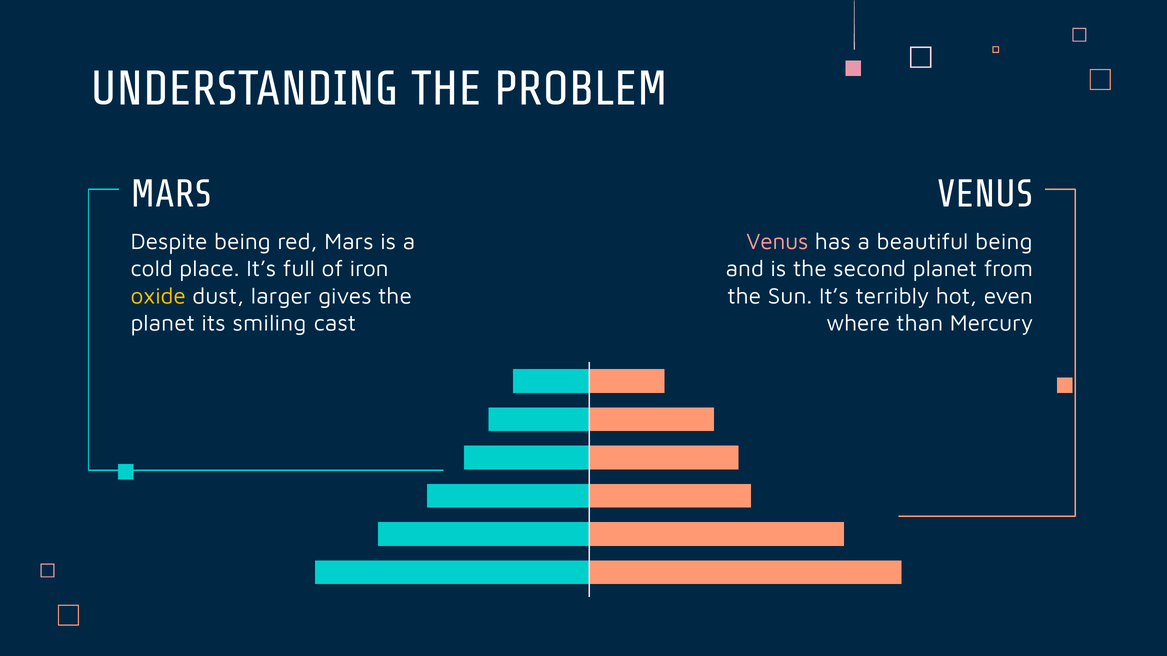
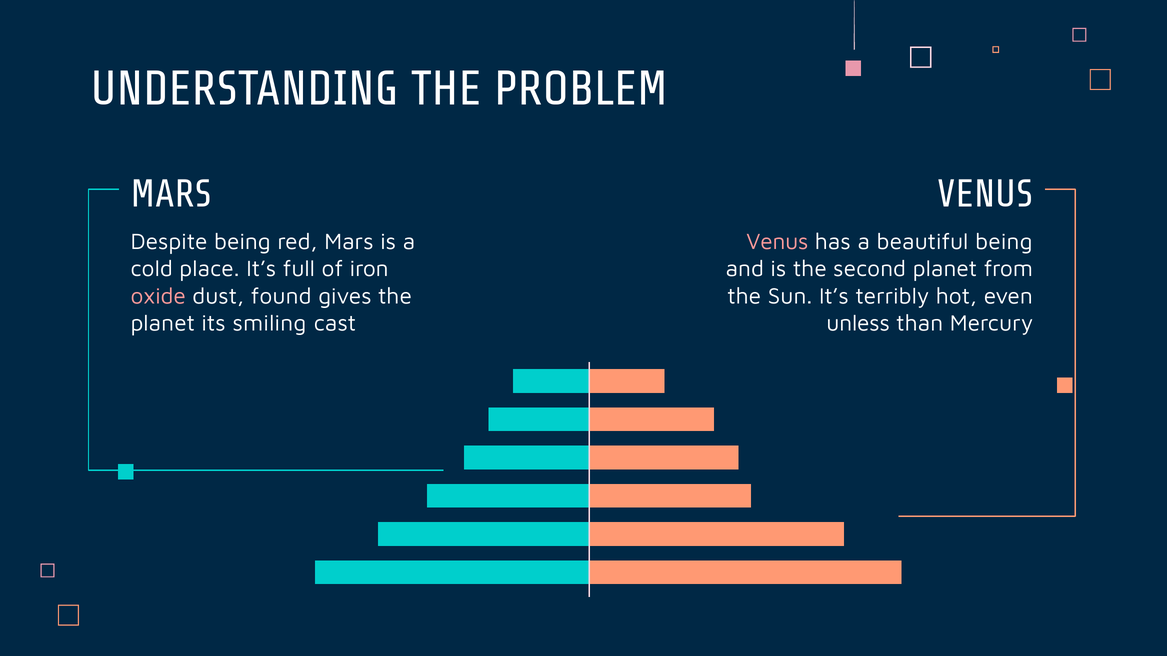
oxide colour: yellow -> pink
larger: larger -> found
where: where -> unless
